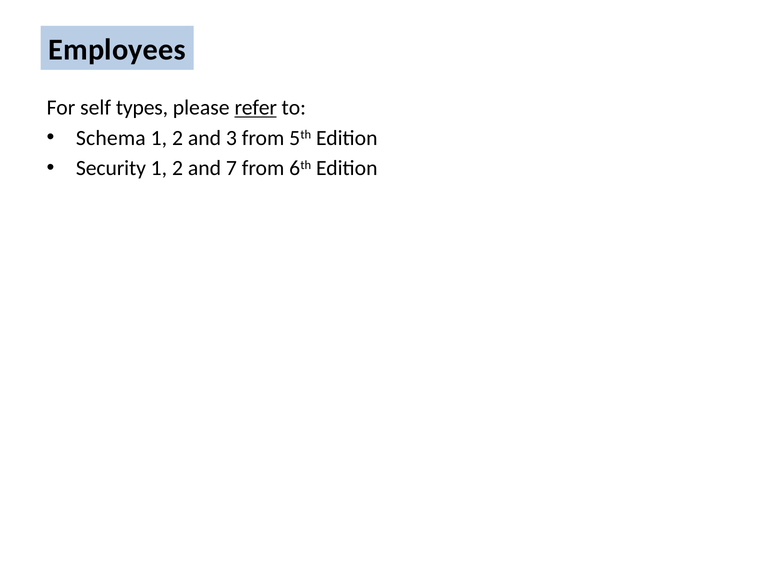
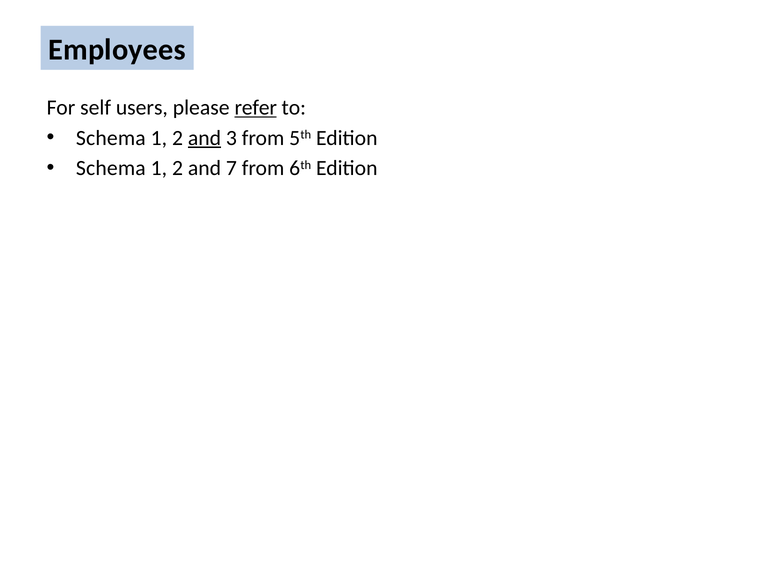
types: types -> users
and at (204, 138) underline: none -> present
Security at (111, 168): Security -> Schema
